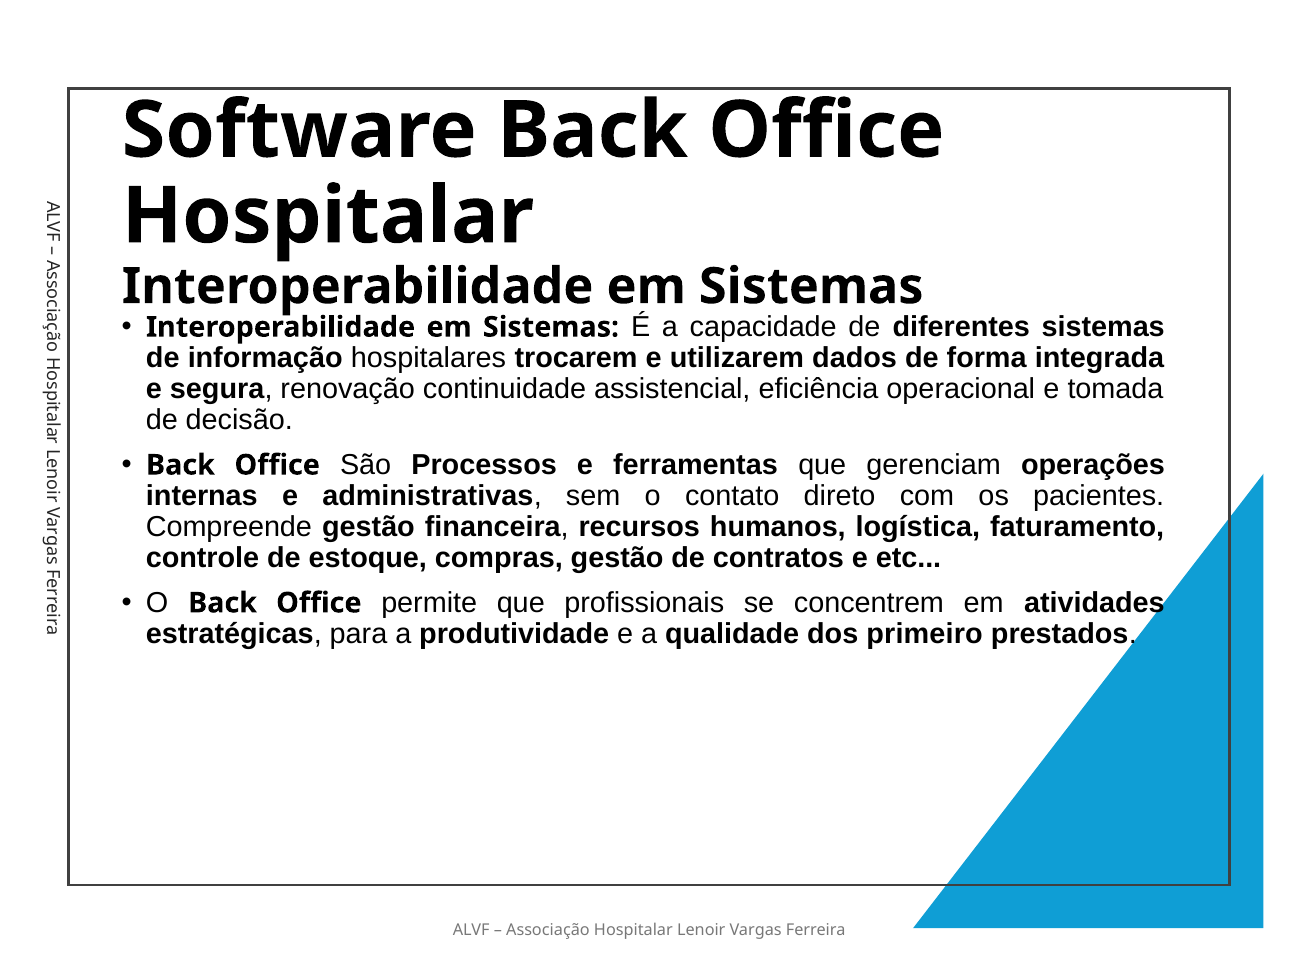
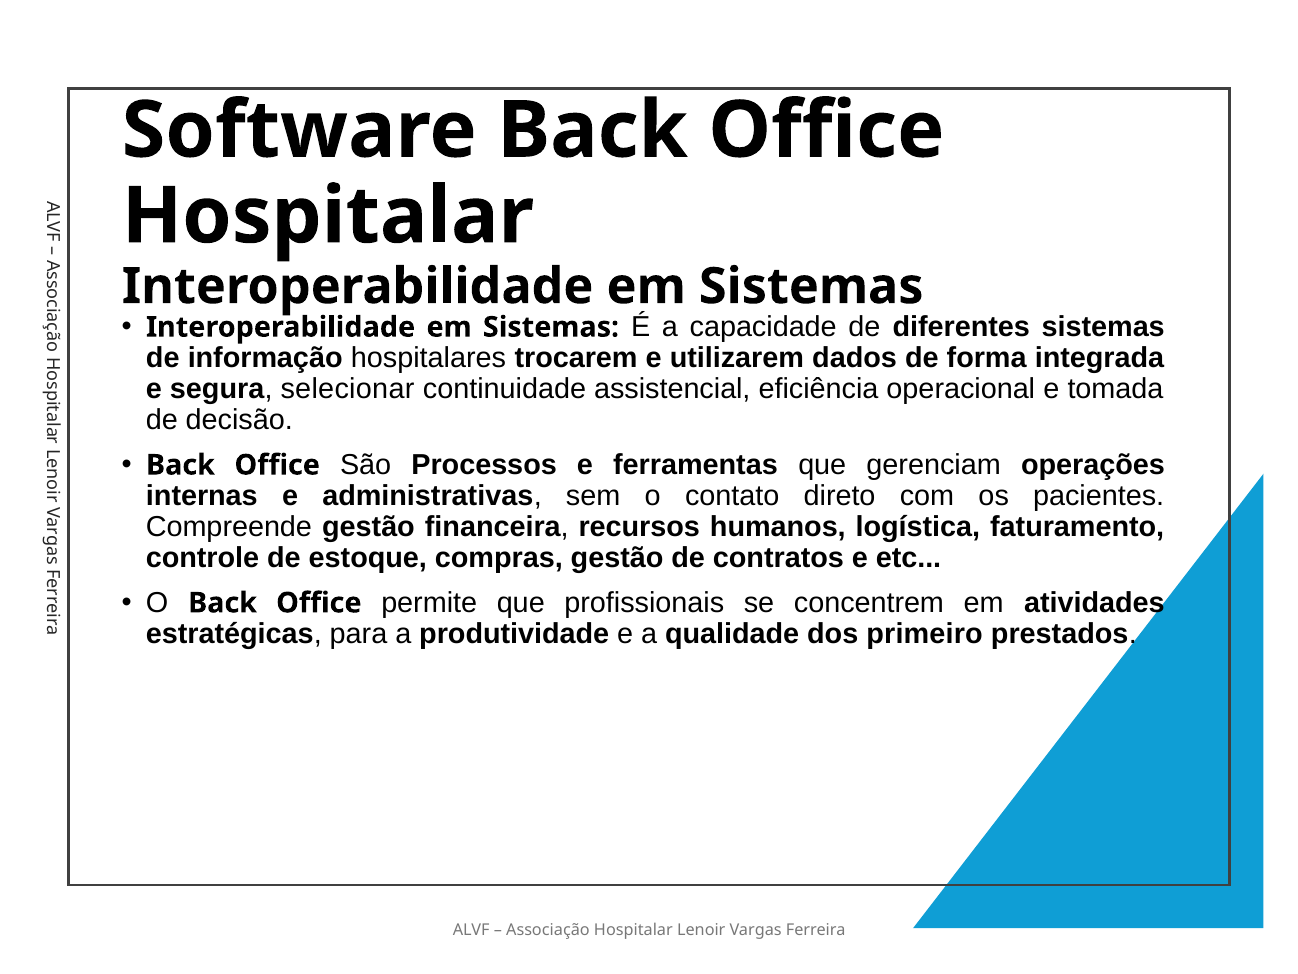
renovação: renovação -> selecionar
